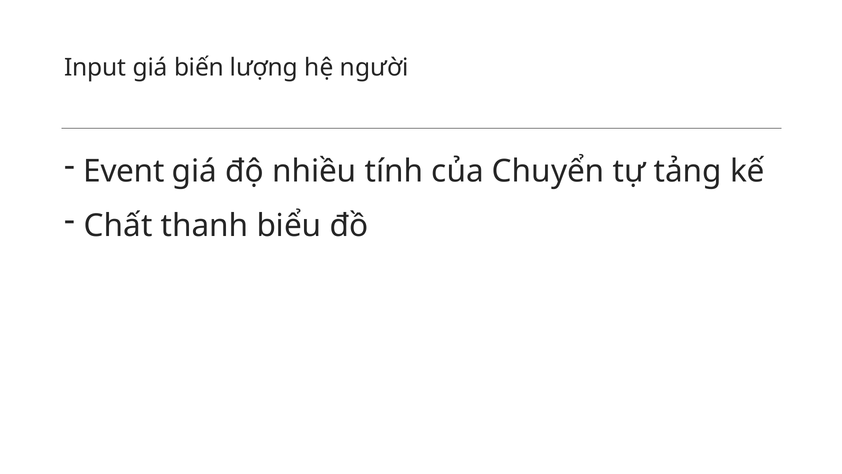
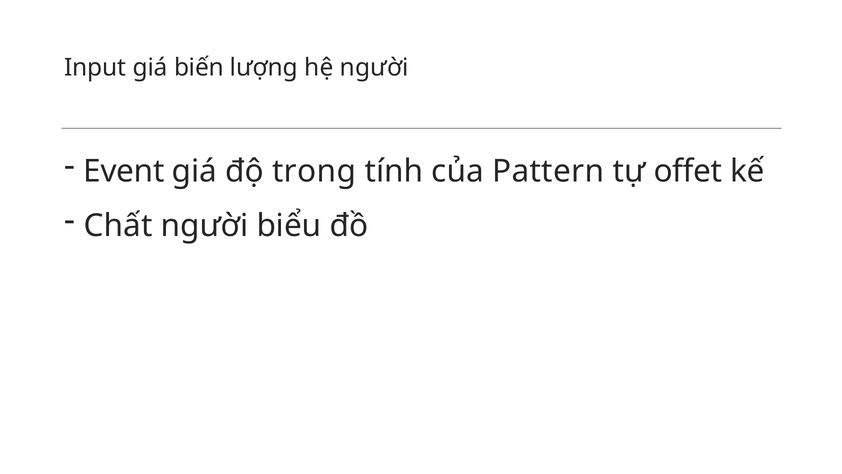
nhiều: nhiều -> trong
Chuyển: Chuyển -> Pattern
tảng: tảng -> offet
Chất thanh: thanh -> người
